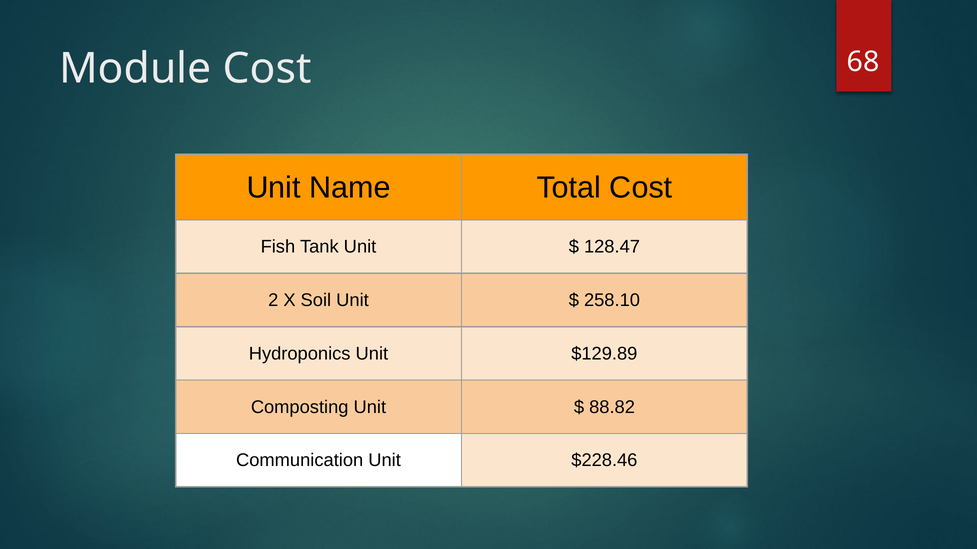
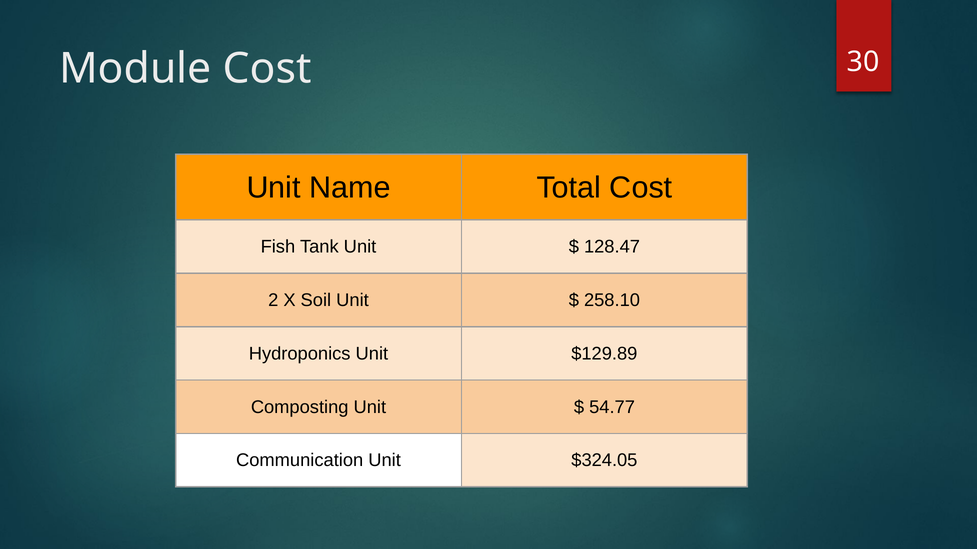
68: 68 -> 30
88.82: 88.82 -> 54.77
$228.46: $228.46 -> $324.05
